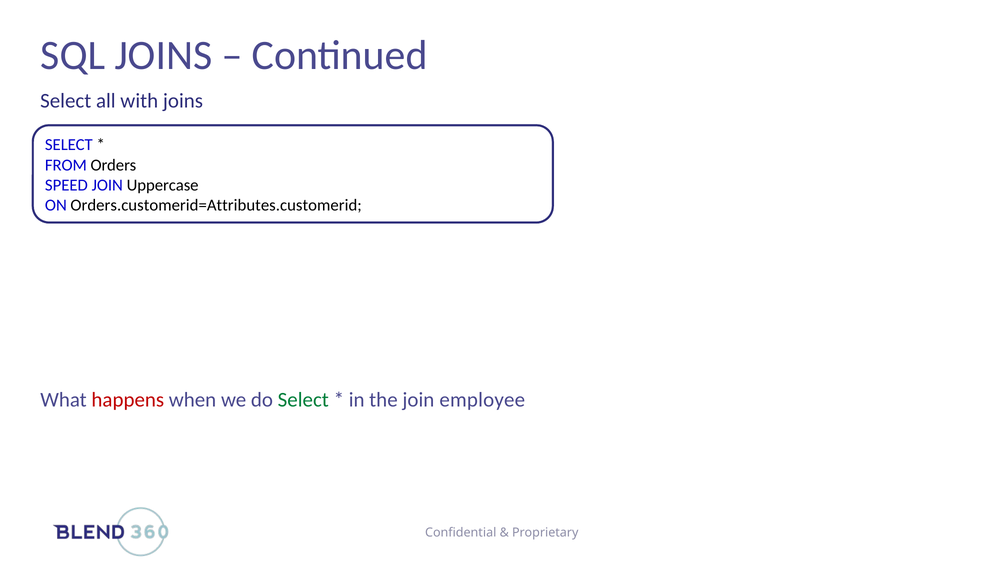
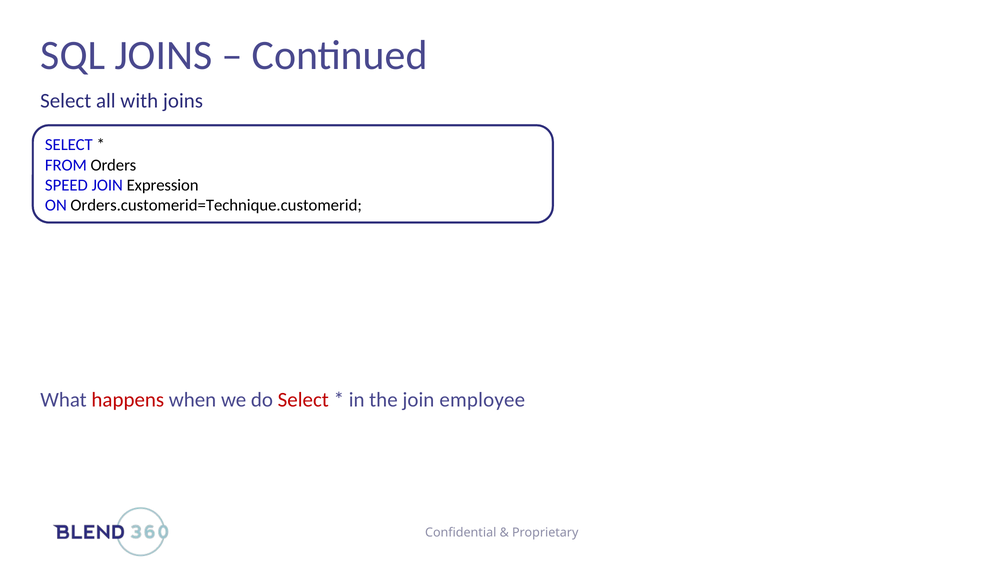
Uppercase: Uppercase -> Expression
Orders.customerid=Attributes.customerid: Orders.customerid=Attributes.customerid -> Orders.customerid=Technique.customerid
Select at (303, 400) colour: green -> red
